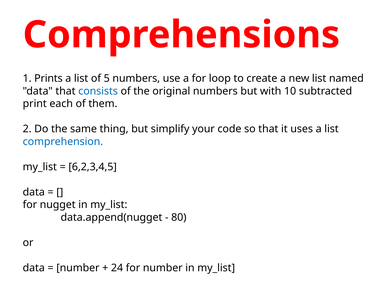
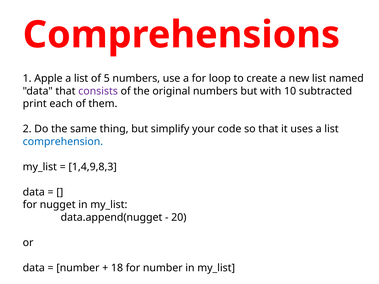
Prints: Prints -> Apple
consists colour: blue -> purple
6,2,3,4,5: 6,2,3,4,5 -> 1,4,9,8,3
80: 80 -> 20
24: 24 -> 18
